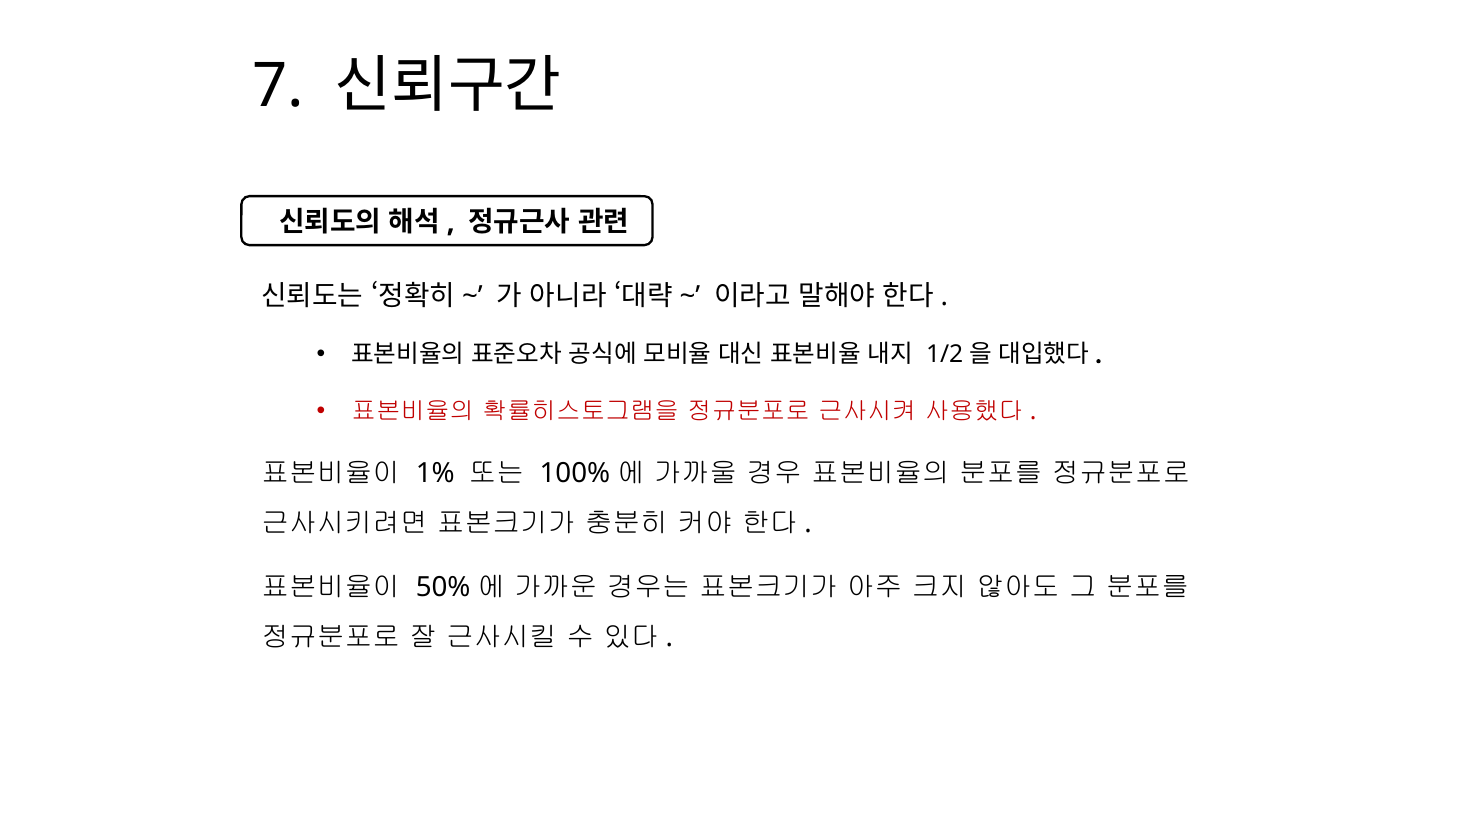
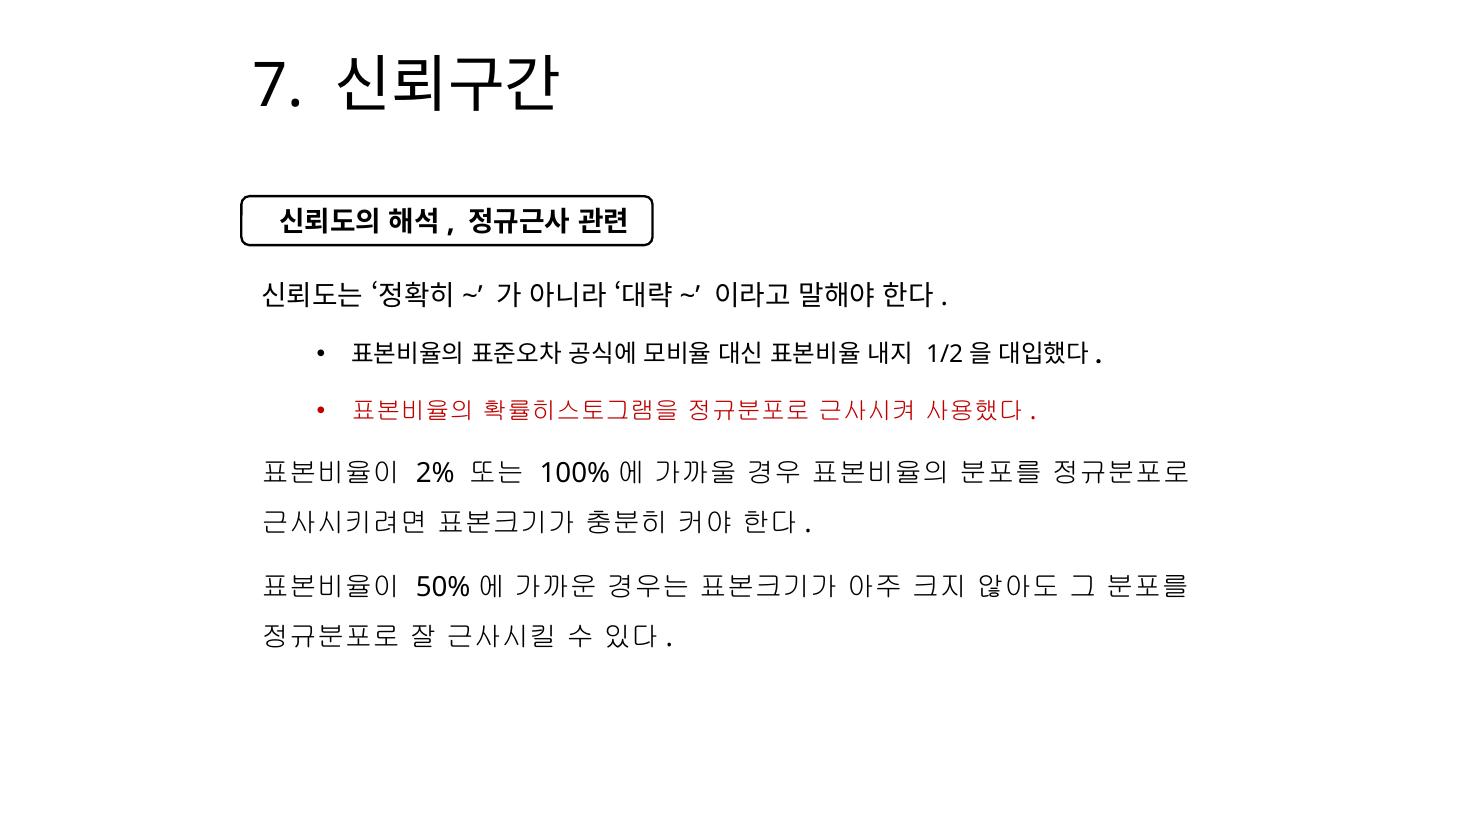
1%: 1% -> 2%
